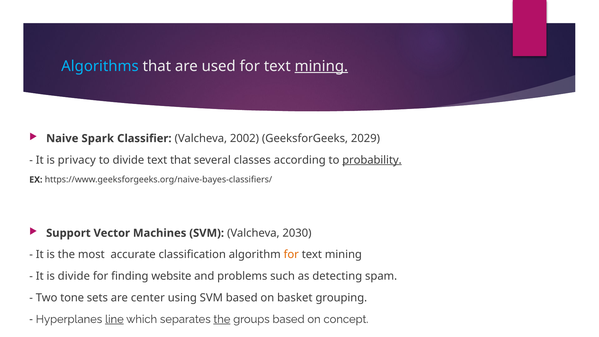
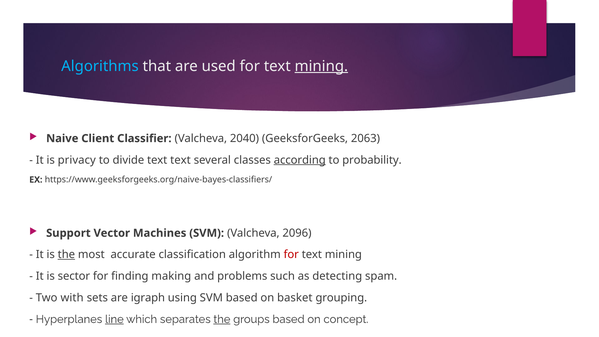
Spark: Spark -> Client
2002: 2002 -> 2040
2029: 2029 -> 2063
text that: that -> text
according underline: none -> present
probability underline: present -> none
2030: 2030 -> 2096
the at (66, 255) underline: none -> present
for at (291, 255) colour: orange -> red
is divide: divide -> sector
website: website -> making
tone: tone -> with
center: center -> igraph
